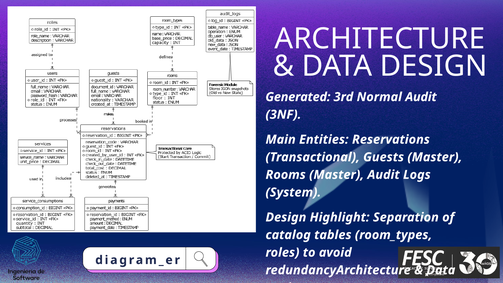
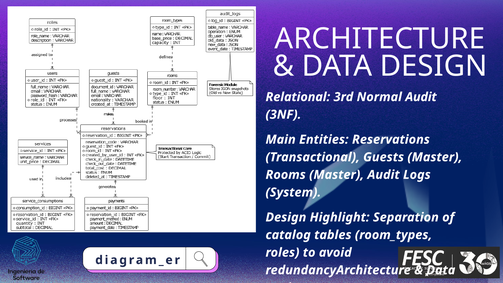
Generated: Generated -> Relational
